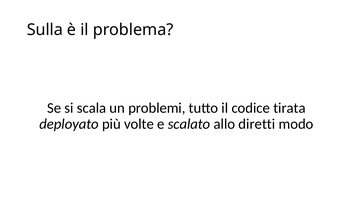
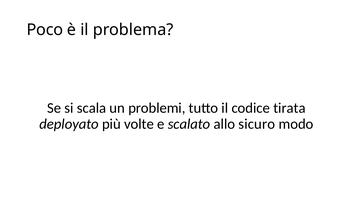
Sulla: Sulla -> Poco
diretti: diretti -> sicuro
